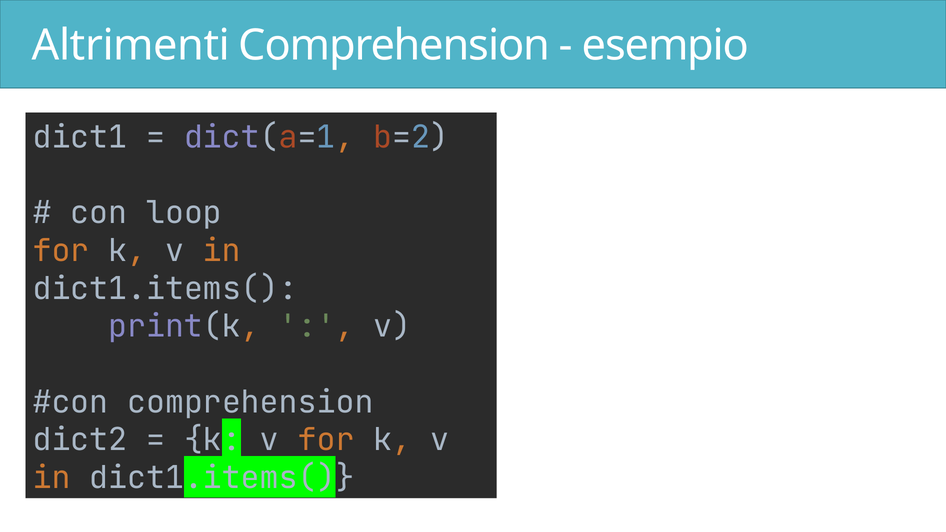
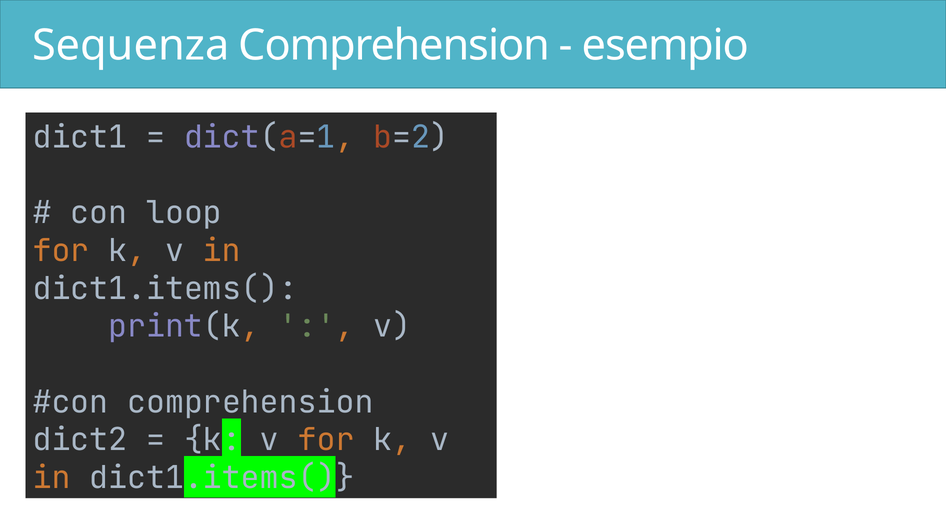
Altrimenti: Altrimenti -> Sequenza
